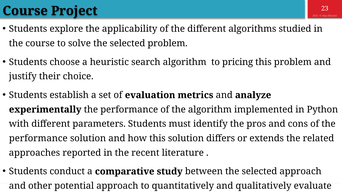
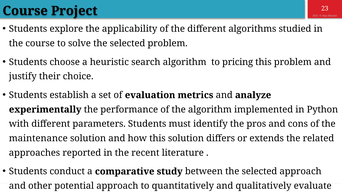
performance at (38, 139): performance -> maintenance
